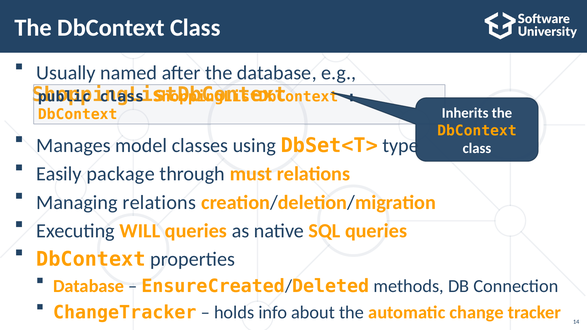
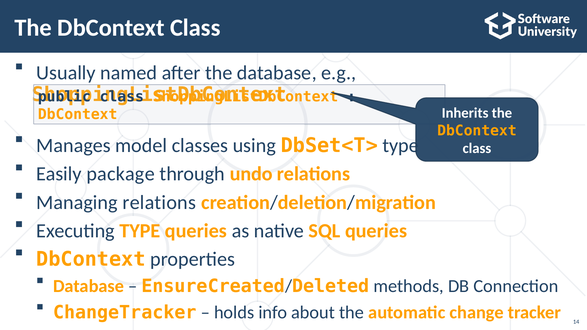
must: must -> undo
Executing WILL: WILL -> TYPE
